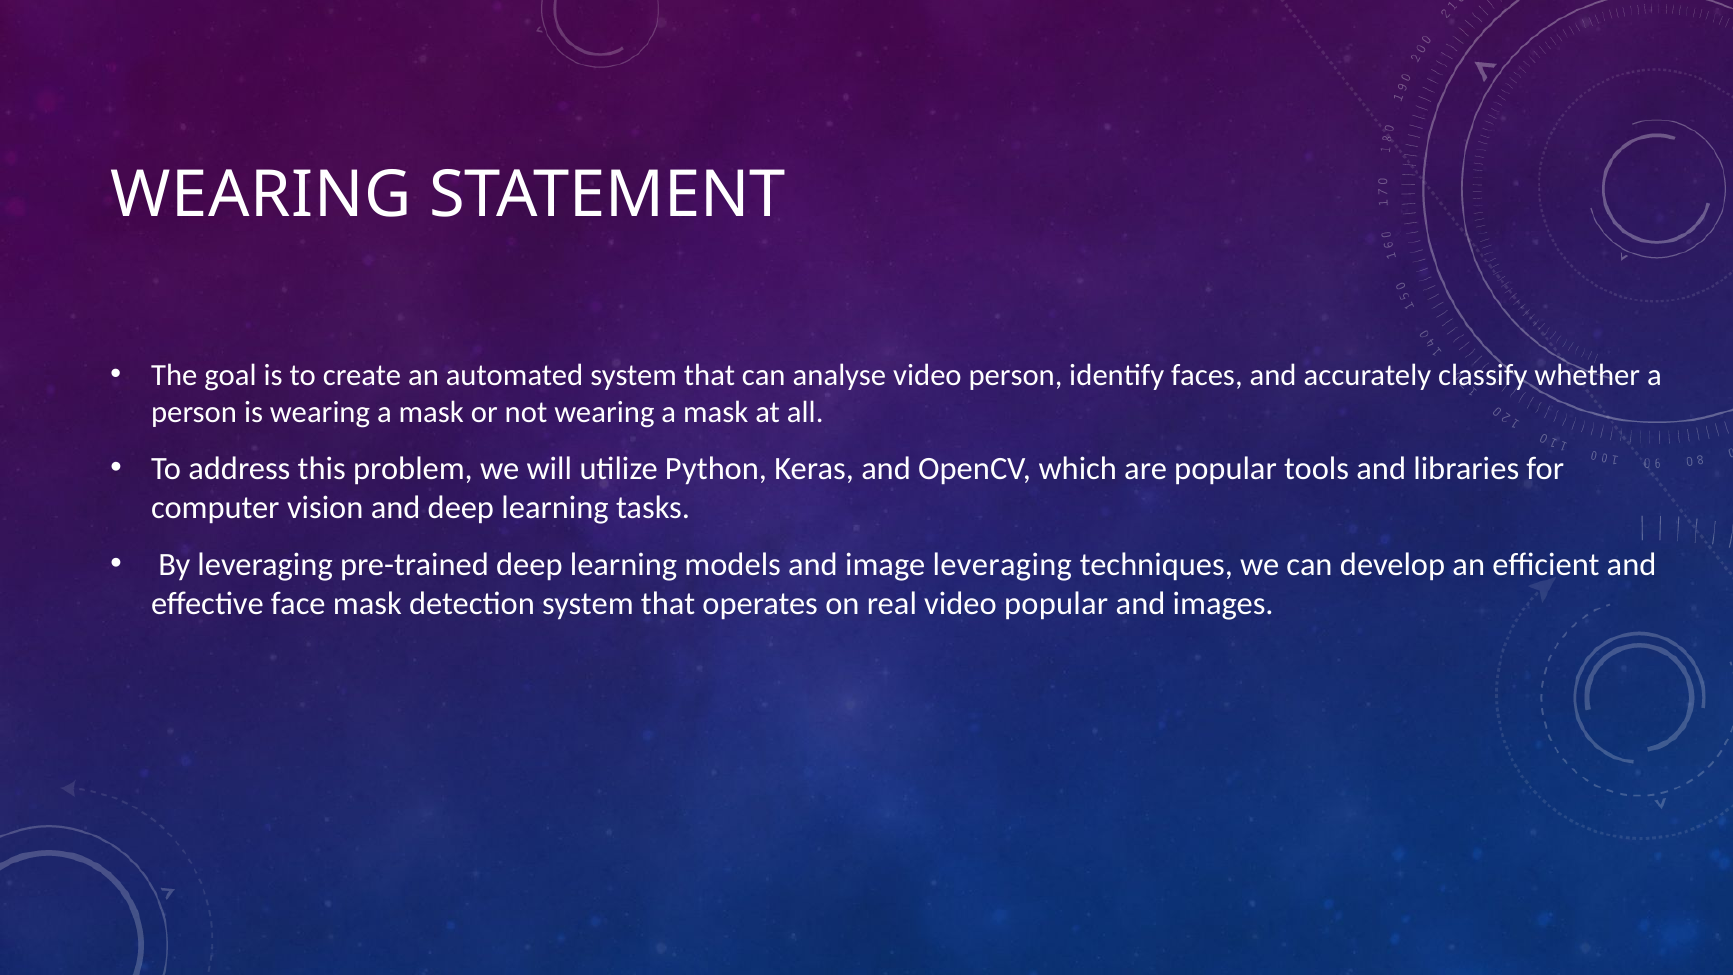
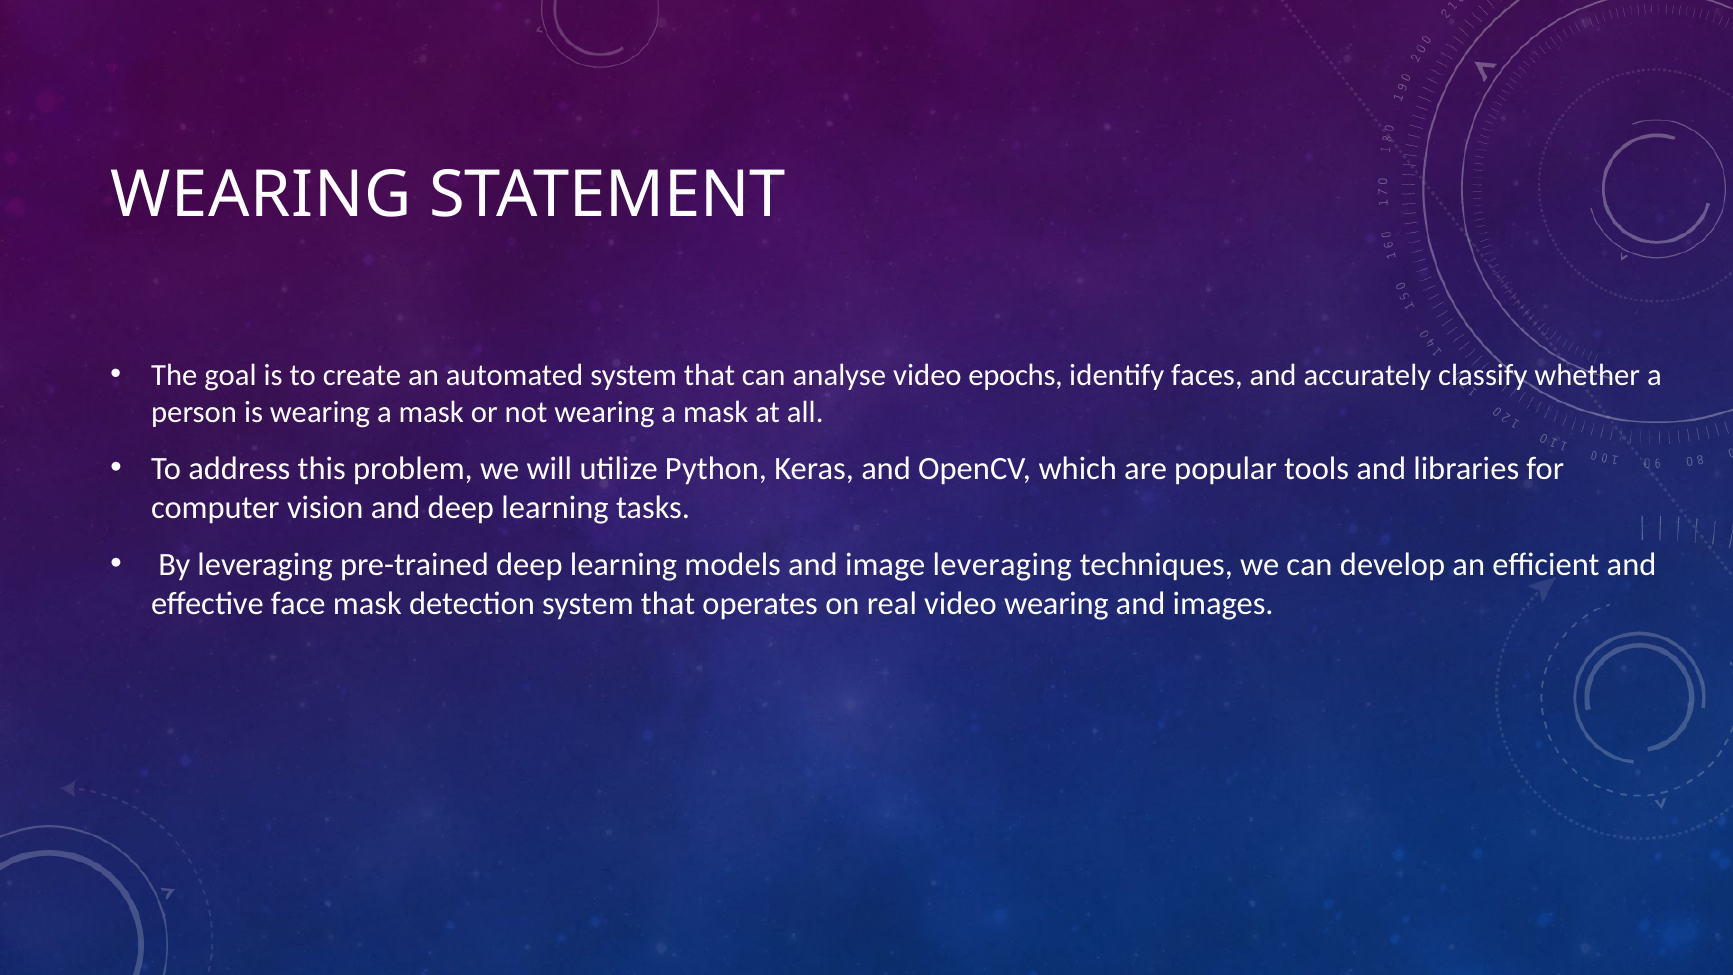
video person: person -> epochs
video popular: popular -> wearing
